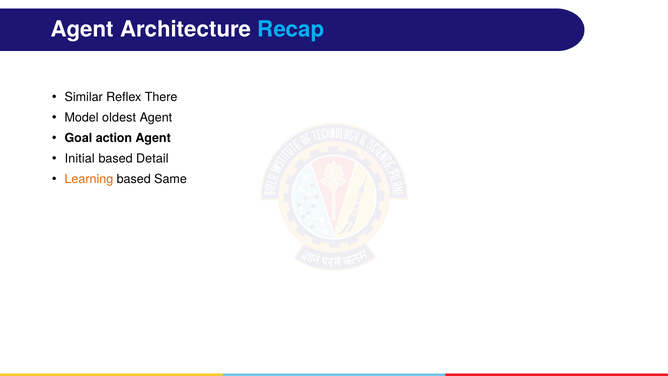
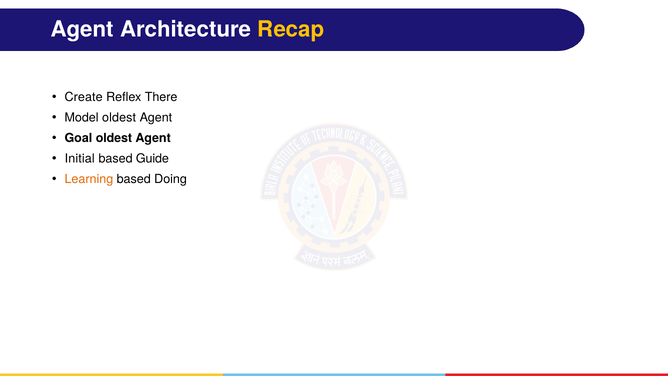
Recap colour: light blue -> yellow
Similar: Similar -> Create
Goal action: action -> oldest
Detail: Detail -> Guide
Same: Same -> Doing
